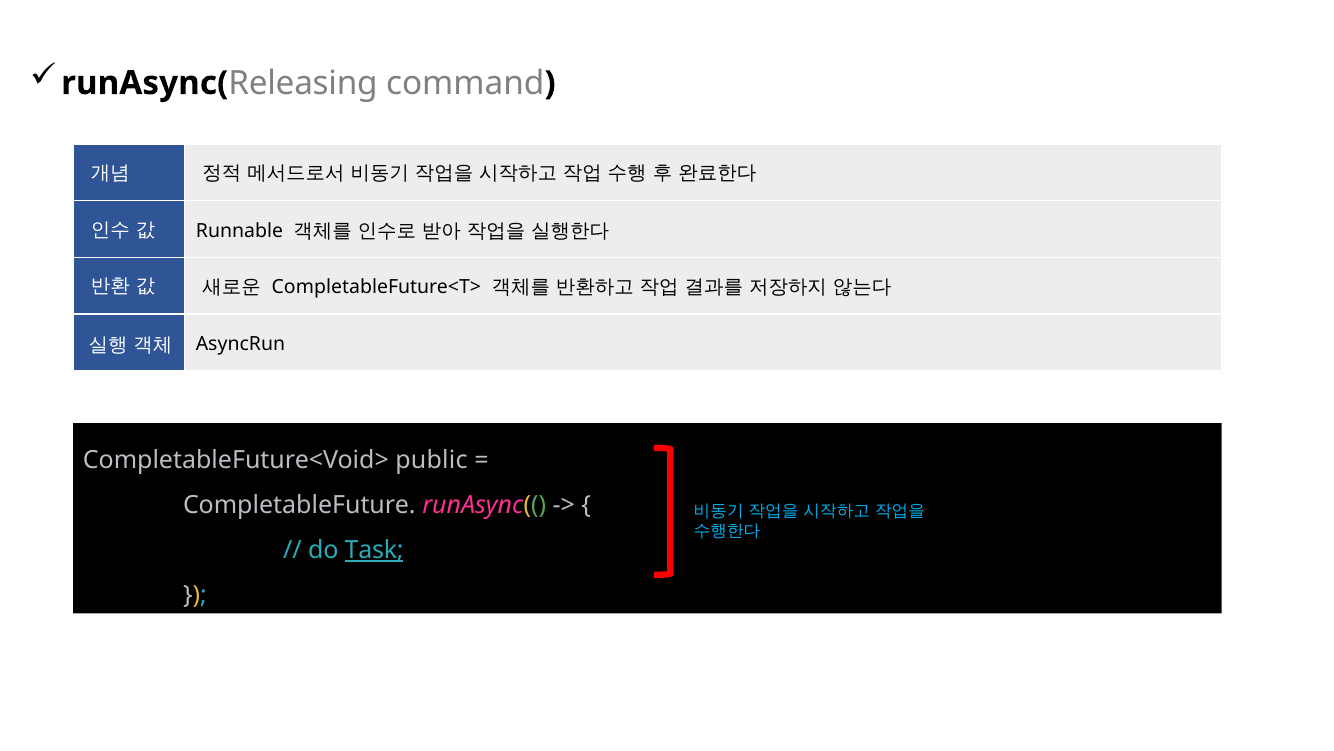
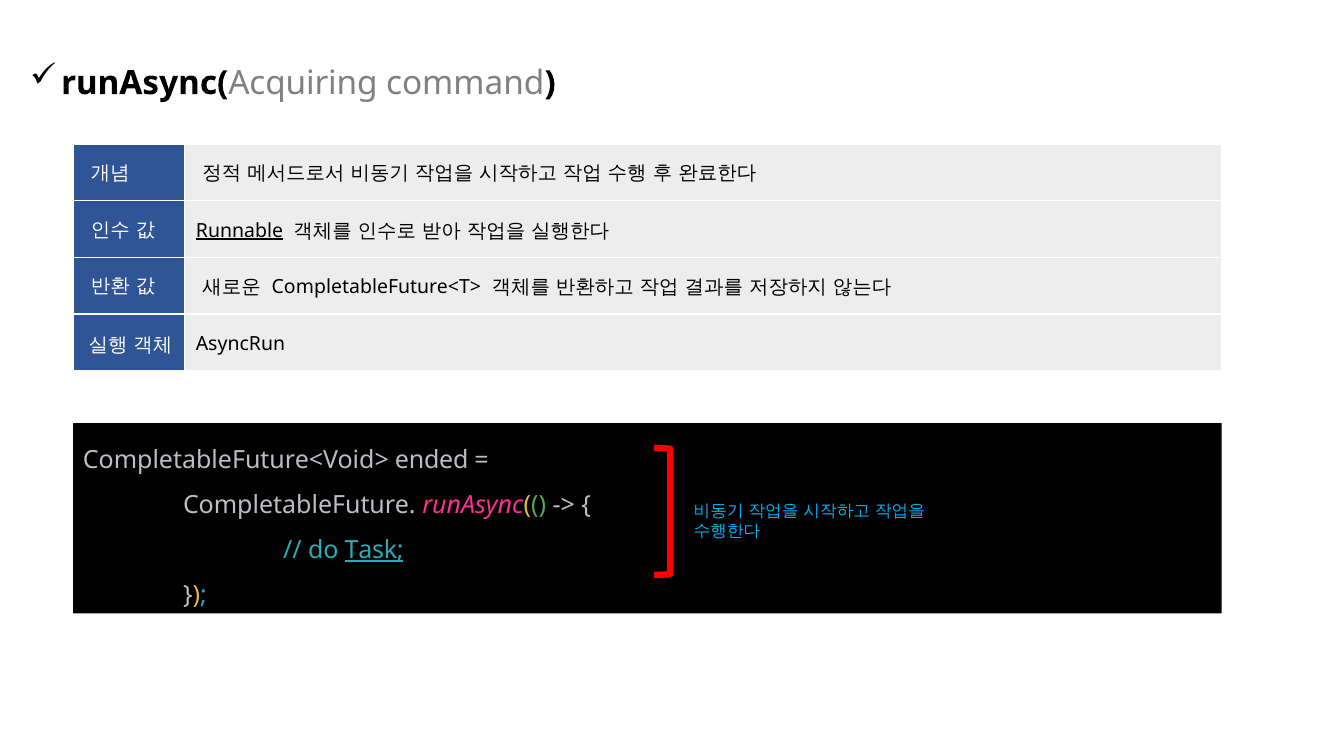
Releasing: Releasing -> Acquiring
Runnable underline: none -> present
public: public -> ended
